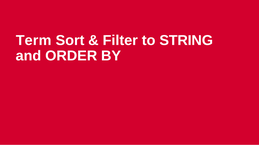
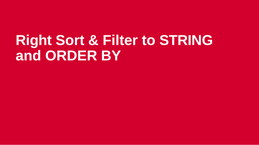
Term: Term -> Right
